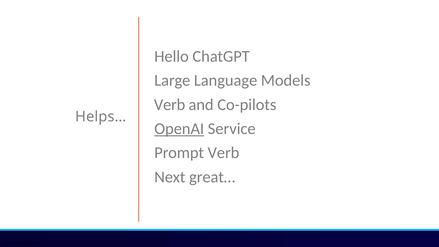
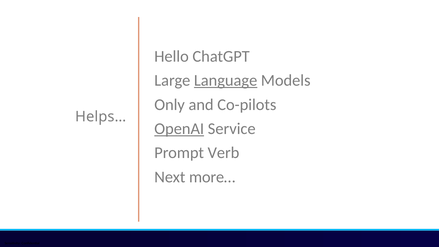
Language underline: none -> present
Verb at (170, 105): Verb -> Only
great…: great… -> more…
